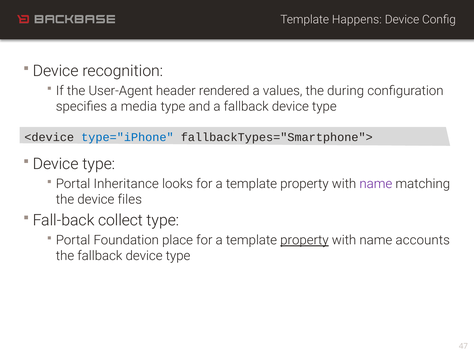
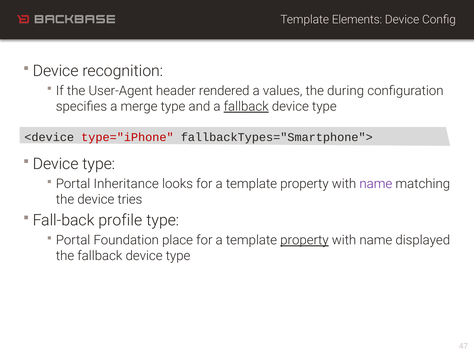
Happens: Happens -> Elements
media: media -> merge
fallback at (246, 107) underline: none -> present
type="iPhone colour: blue -> red
files: files -> tries
collect: collect -> profile
accounts: accounts -> displayed
